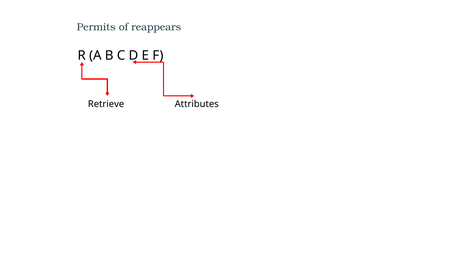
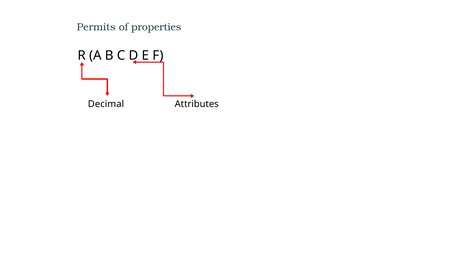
reappears: reappears -> properties
Retrieve: Retrieve -> Decimal
